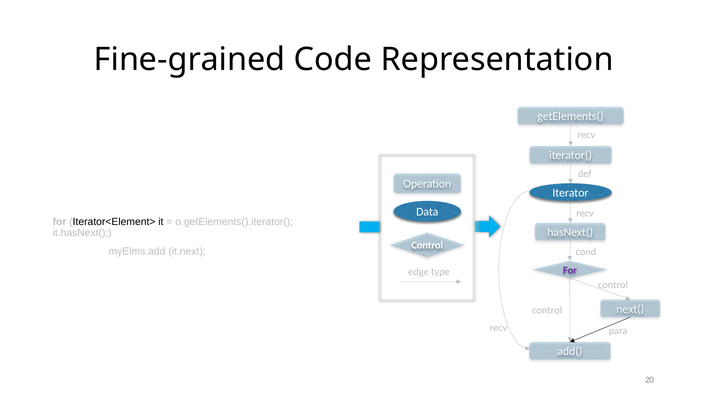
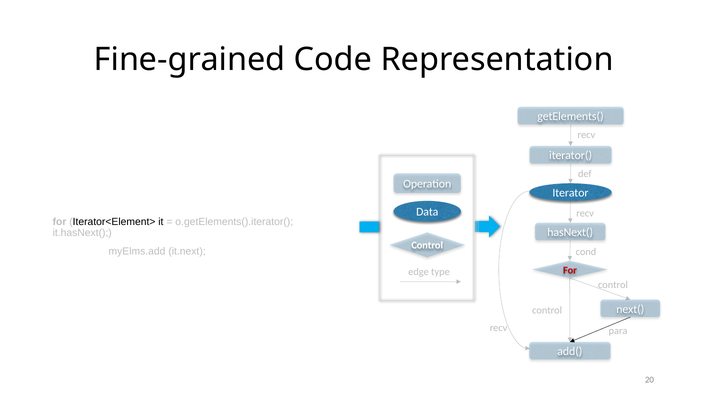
For at (570, 270) colour: purple -> red
